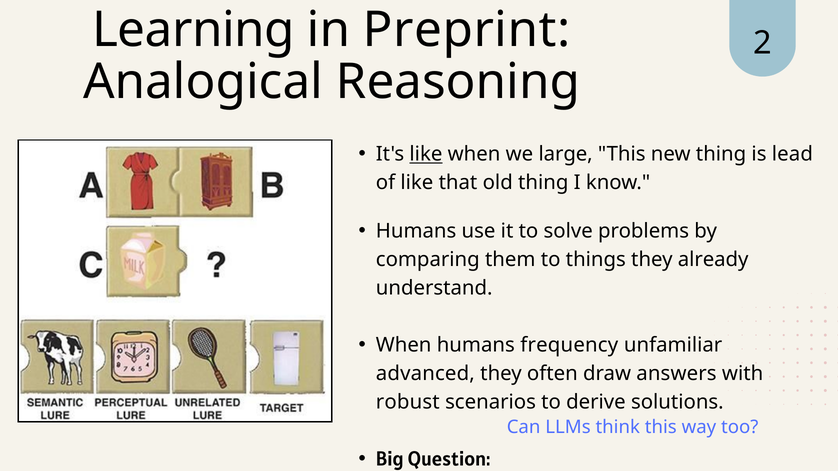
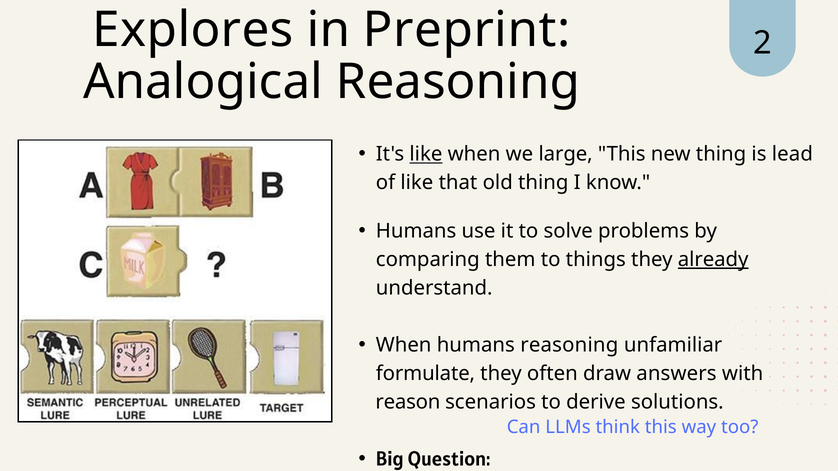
Learning: Learning -> Explores
already underline: none -> present
humans frequency: frequency -> reasoning
advanced: advanced -> formulate
robust: robust -> reason
